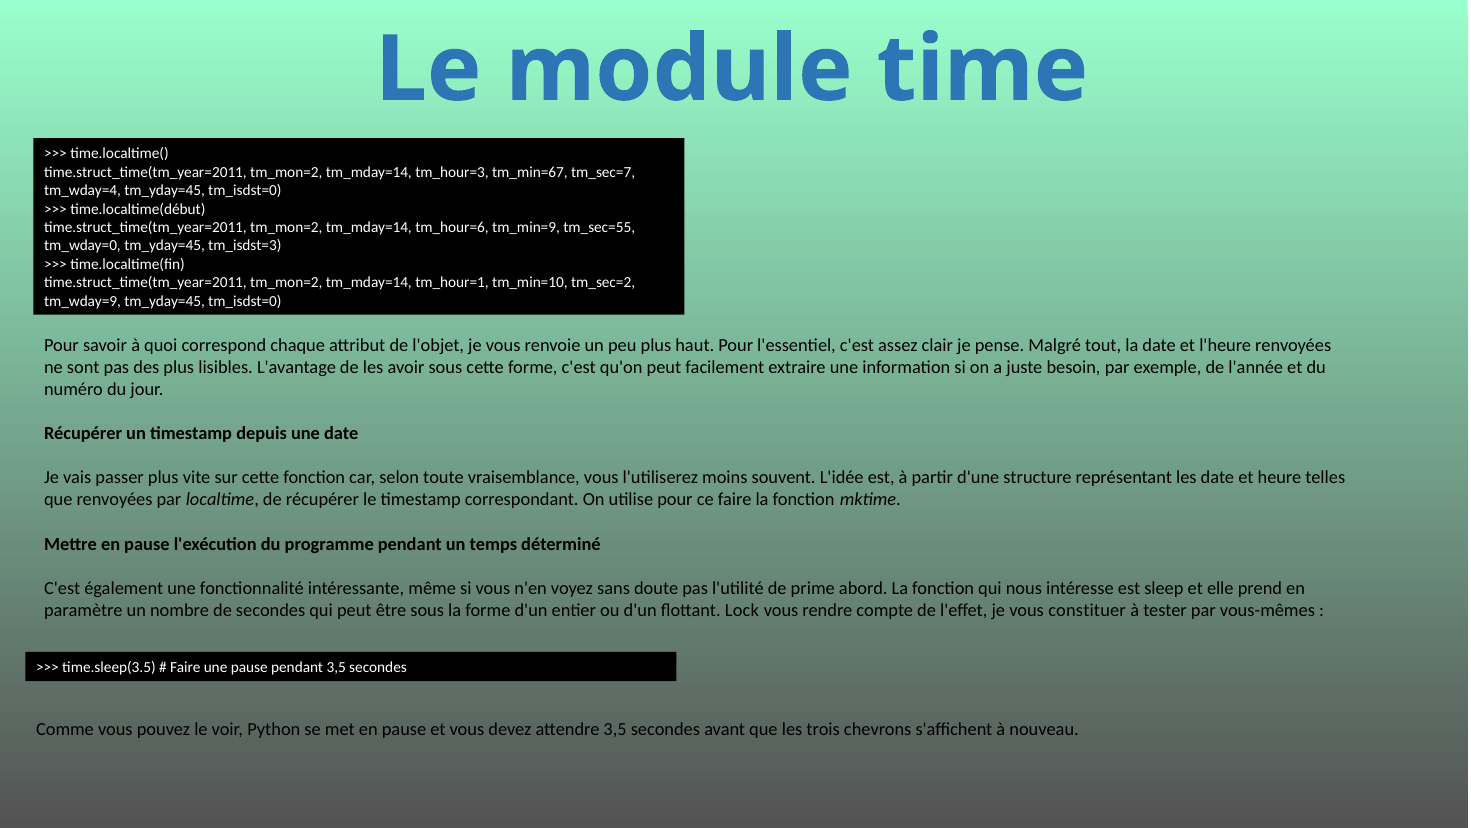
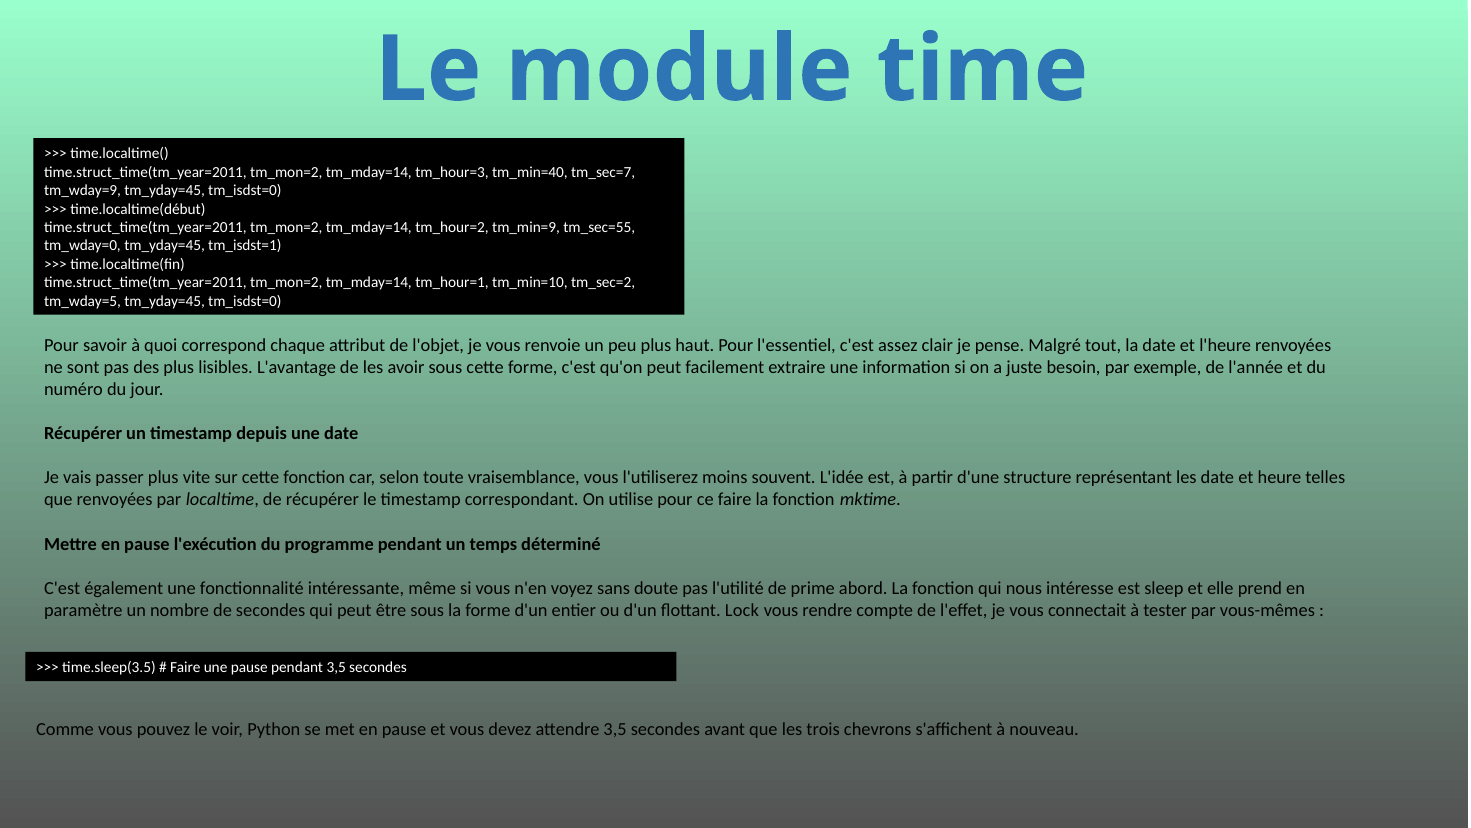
tm_min=67: tm_min=67 -> tm_min=40
tm_wday=4: tm_wday=4 -> tm_wday=9
tm_hour=6: tm_hour=6 -> tm_hour=2
tm_isdst=3: tm_isdst=3 -> tm_isdst=1
tm_wday=9: tm_wday=9 -> tm_wday=5
constituer: constituer -> connectait
